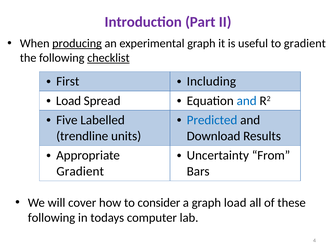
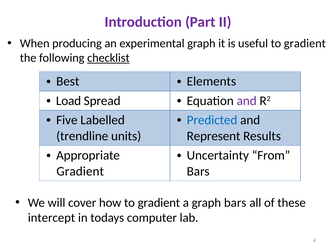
producing underline: present -> none
First: First -> Best
Including: Including -> Elements
and at (247, 101) colour: blue -> purple
Download: Download -> Represent
how to consider: consider -> gradient
graph load: load -> bars
following at (52, 218): following -> intercept
